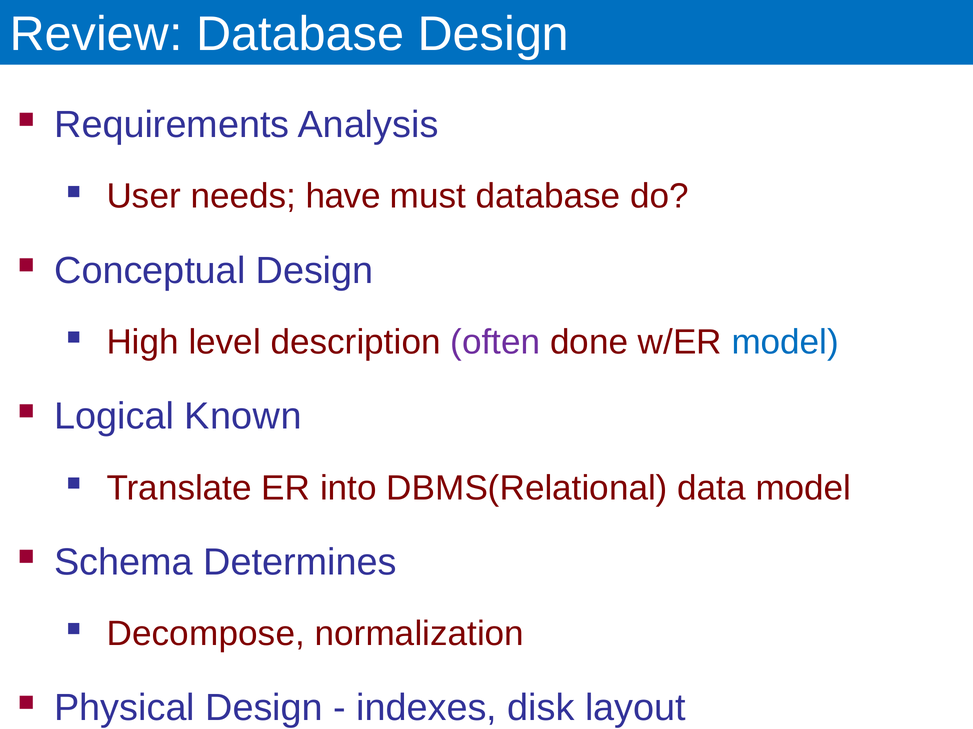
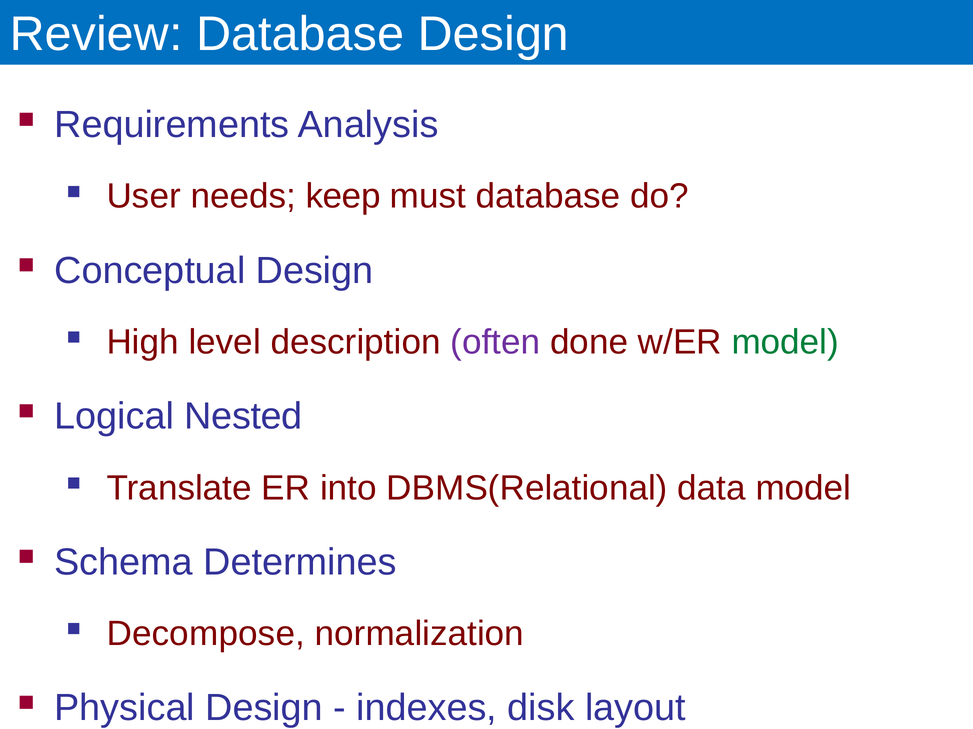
have: have -> keep
model at (785, 343) colour: blue -> green
Known: Known -> Nested
